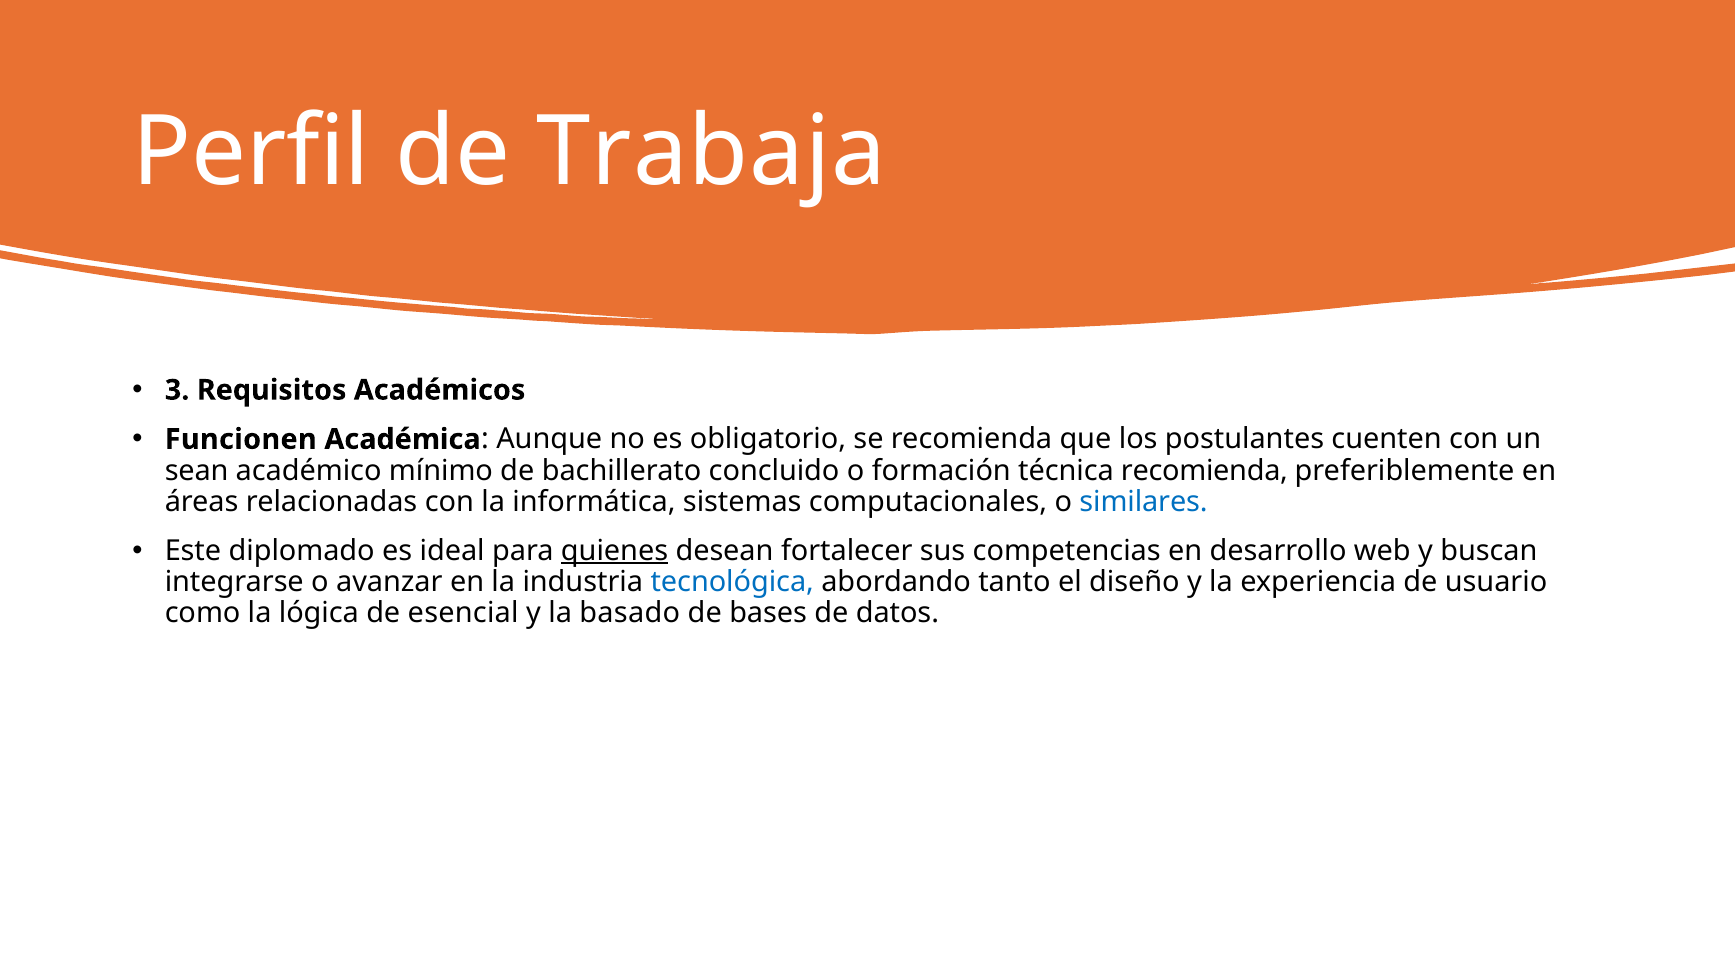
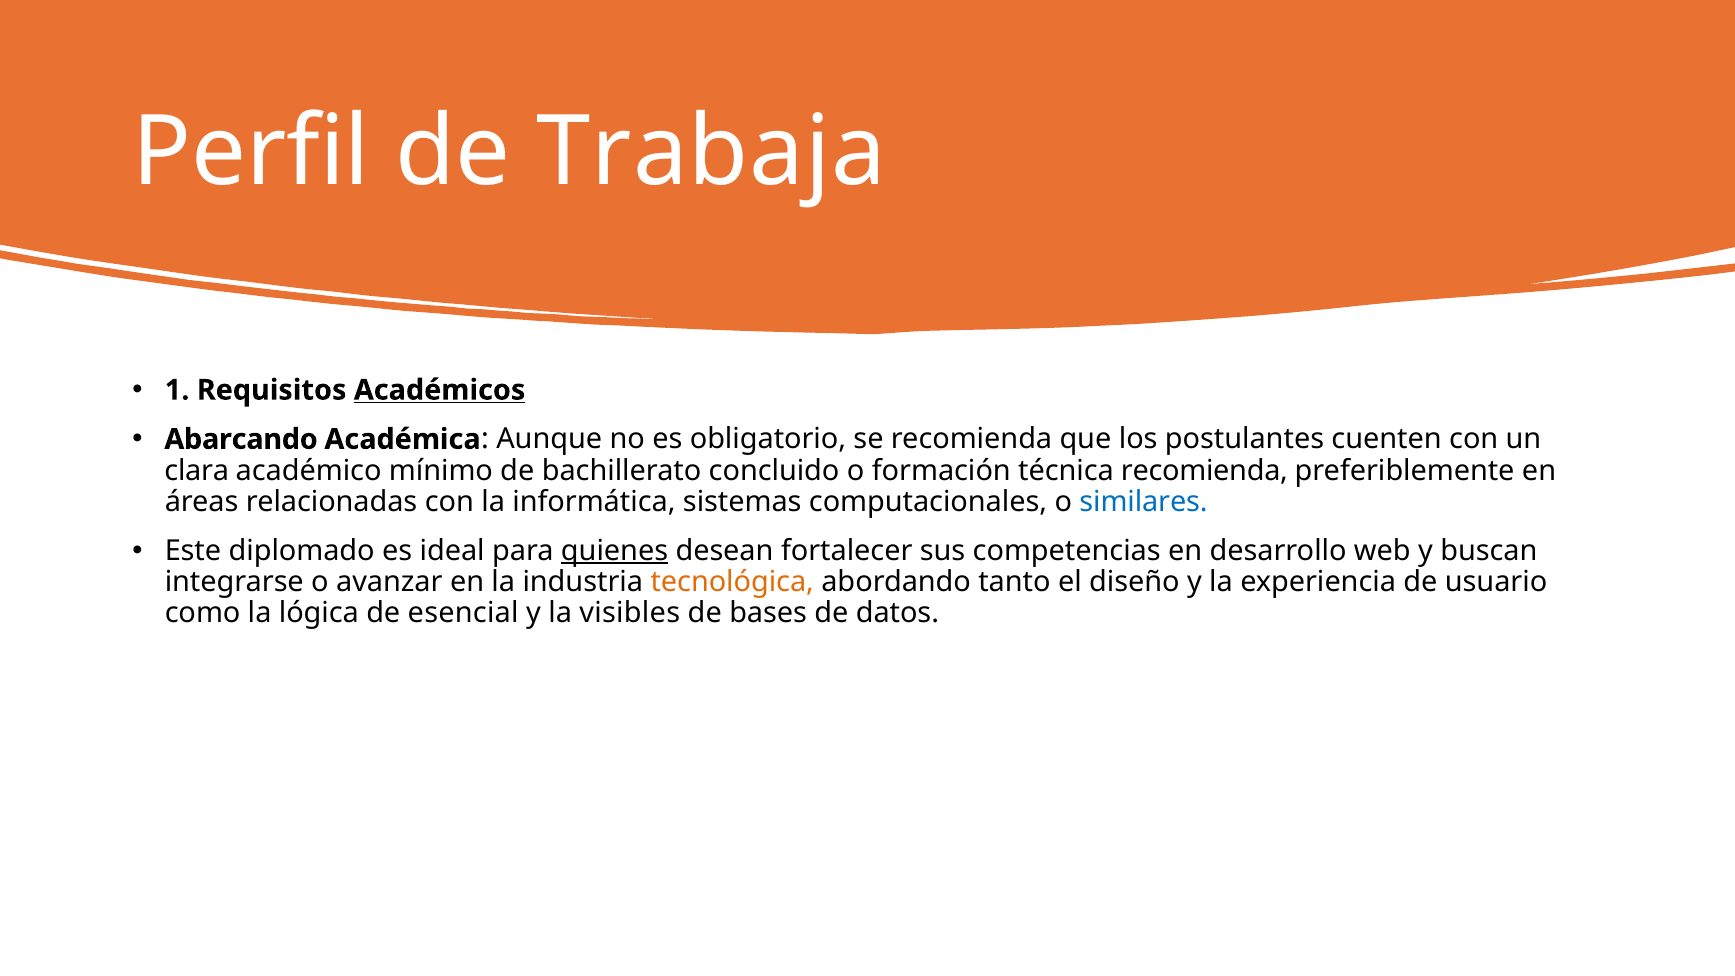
3: 3 -> 1
Académicos underline: none -> present
Funcionen: Funcionen -> Abarcando
sean: sean -> clara
tecnológica colour: blue -> orange
basado: basado -> visibles
